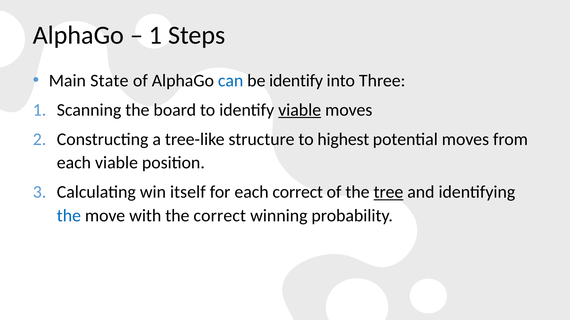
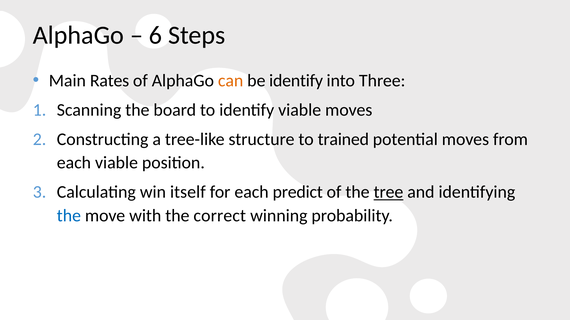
1 at (156, 35): 1 -> 6
State: State -> Rates
can colour: blue -> orange
viable at (300, 110) underline: present -> none
highest: highest -> trained
each correct: correct -> predict
